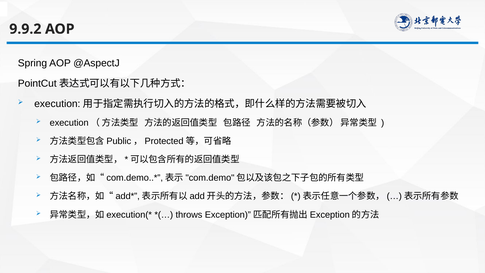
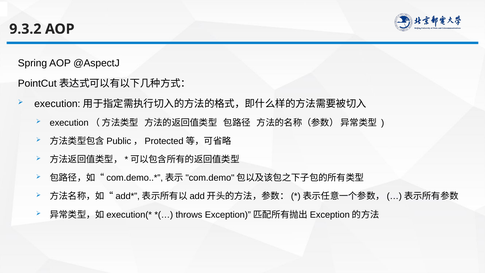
9.9.2: 9.9.2 -> 9.3.2
